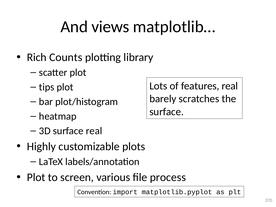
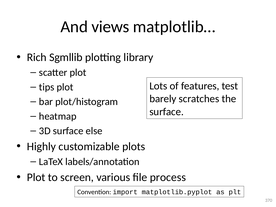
Counts: Counts -> Sgmllib
features real: real -> test
surface real: real -> else
